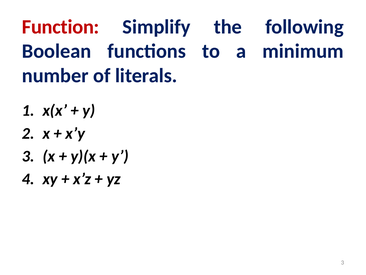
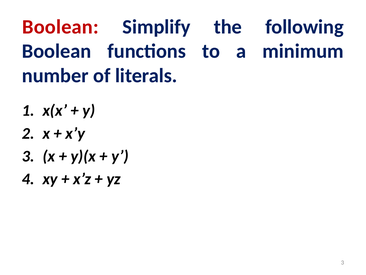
Function at (61, 27): Function -> Boolean
